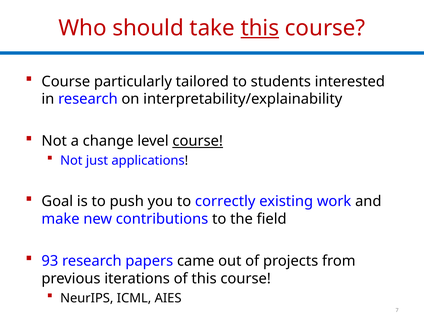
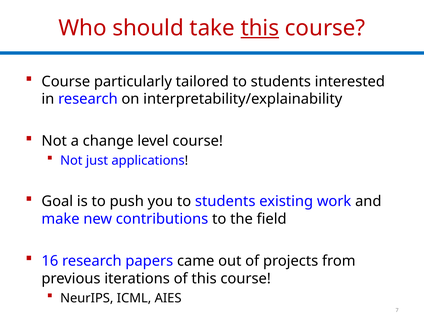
course at (198, 141) underline: present -> none
you to correctly: correctly -> students
93: 93 -> 16
